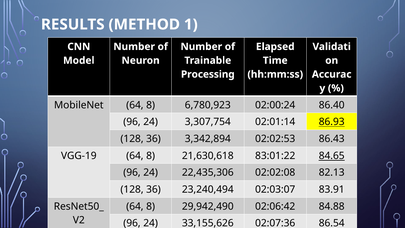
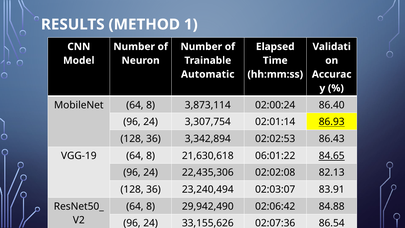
Processing: Processing -> Automatic
6,780,923: 6,780,923 -> 3,873,114
83:01:22: 83:01:22 -> 06:01:22
